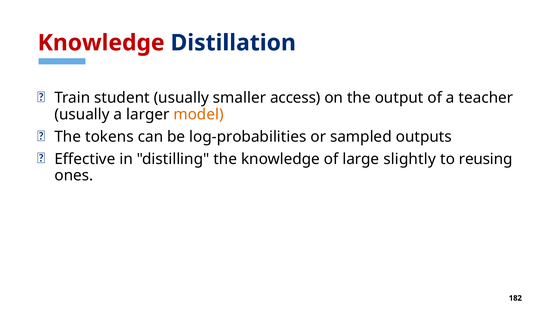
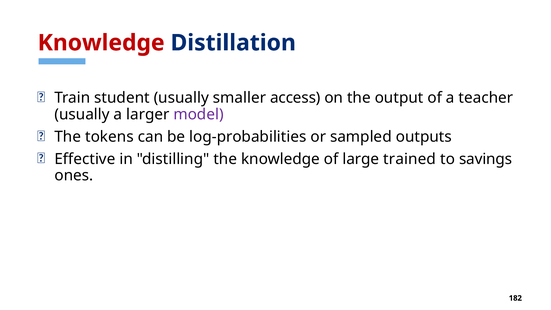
model colour: orange -> purple
slightly: slightly -> trained
reusing: reusing -> savings
